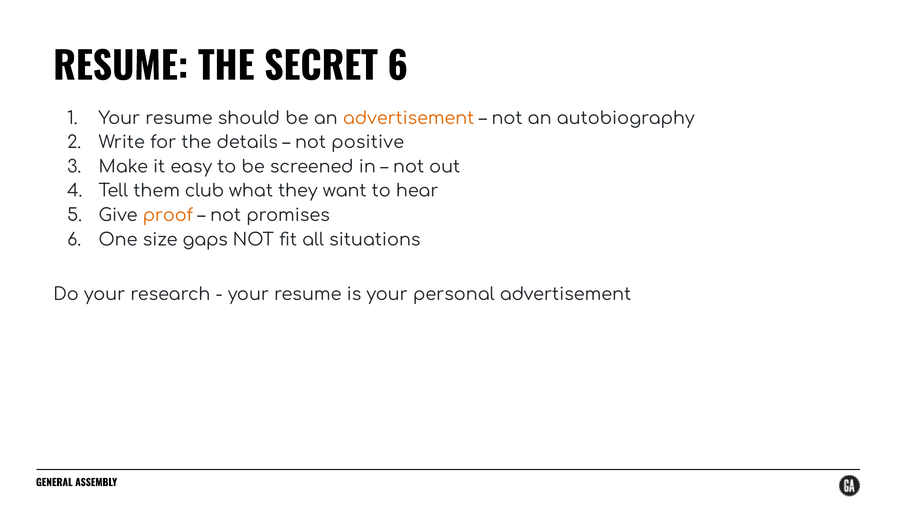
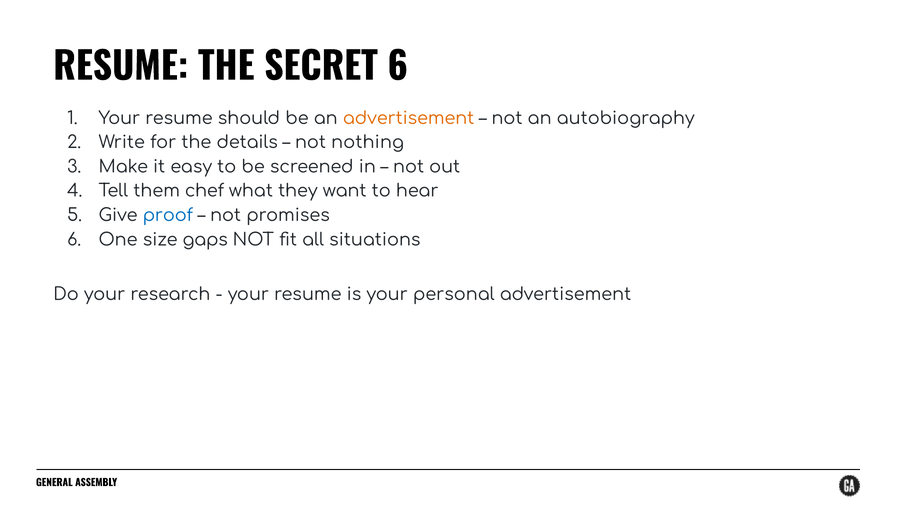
positive: positive -> nothing
club: club -> chef
proof colour: orange -> blue
